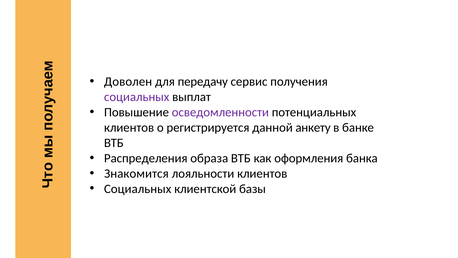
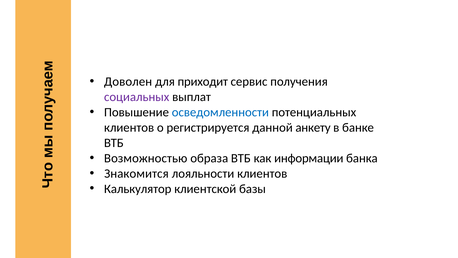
передачу: передачу -> приходит
осведомленности colour: purple -> blue
Распределения: Распределения -> Возможностью
оформления: оформления -> информации
Социальных at (138, 189): Социальных -> Калькулятор
